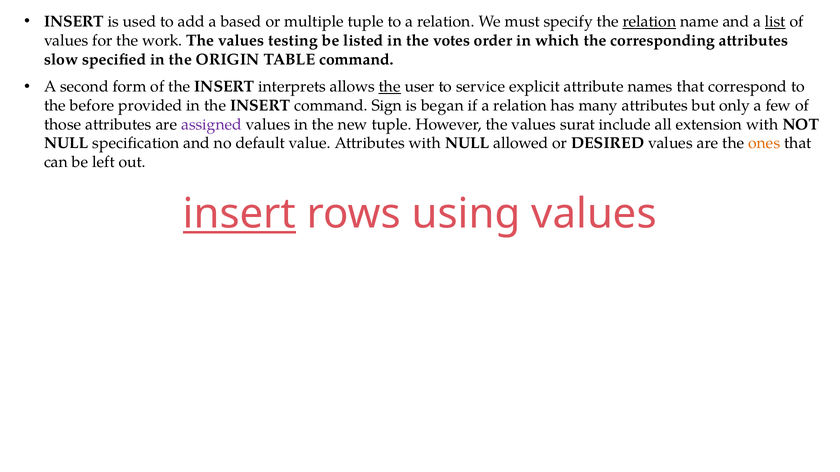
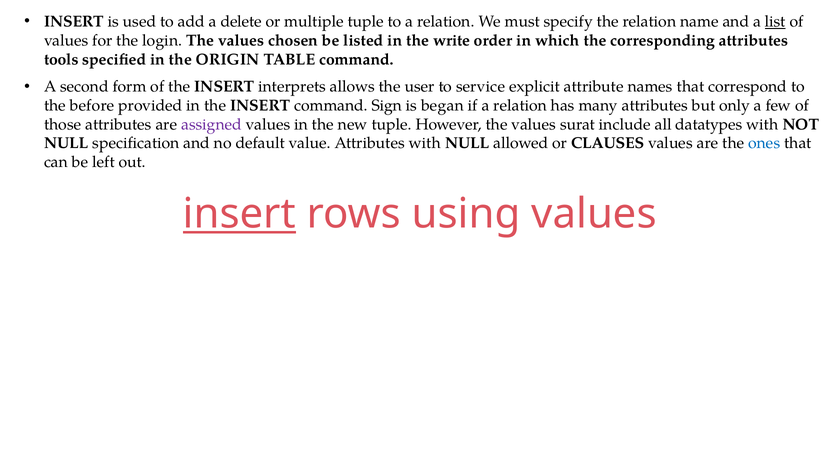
based: based -> delete
relation at (649, 22) underline: present -> none
work: work -> login
testing: testing -> chosen
votes: votes -> write
slow: slow -> tools
the at (390, 87) underline: present -> none
extension: extension -> datatypes
DESIRED: DESIRED -> CLAUSES
ones colour: orange -> blue
